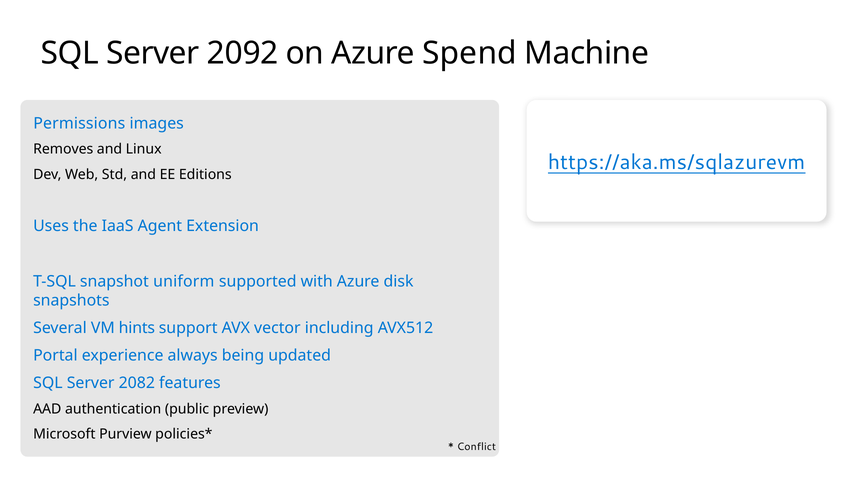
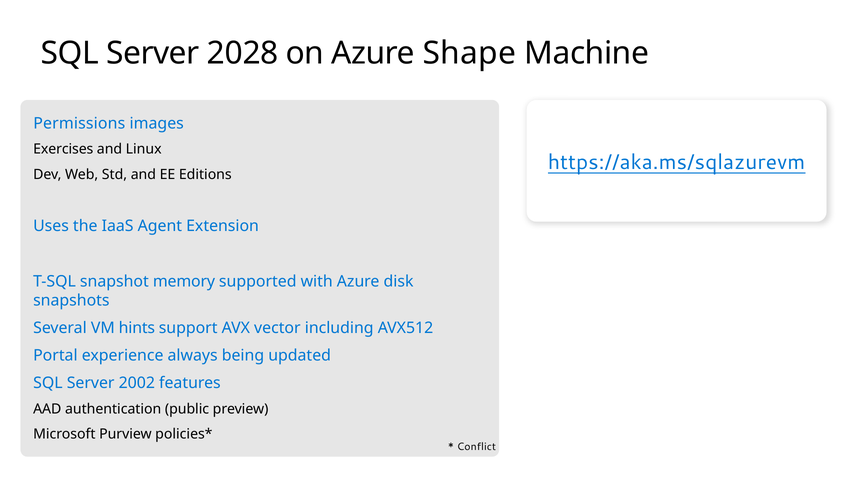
2092: 2092 -> 2028
Spend: Spend -> Shape
Removes: Removes -> Exercises
uniform: uniform -> memory
2082: 2082 -> 2002
